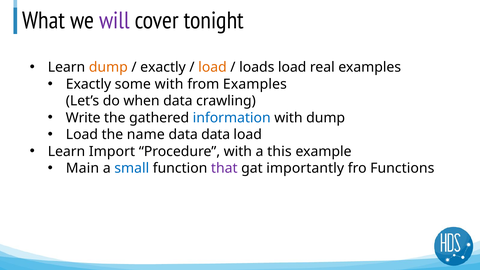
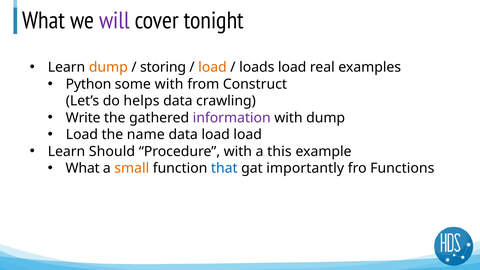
exactly at (163, 67): exactly -> storing
Exactly at (88, 84): Exactly -> Python
from Examples: Examples -> Construct
when: when -> helps
information colour: blue -> purple
data data: data -> load
Import: Import -> Should
Main at (82, 168): Main -> What
small colour: blue -> orange
that colour: purple -> blue
